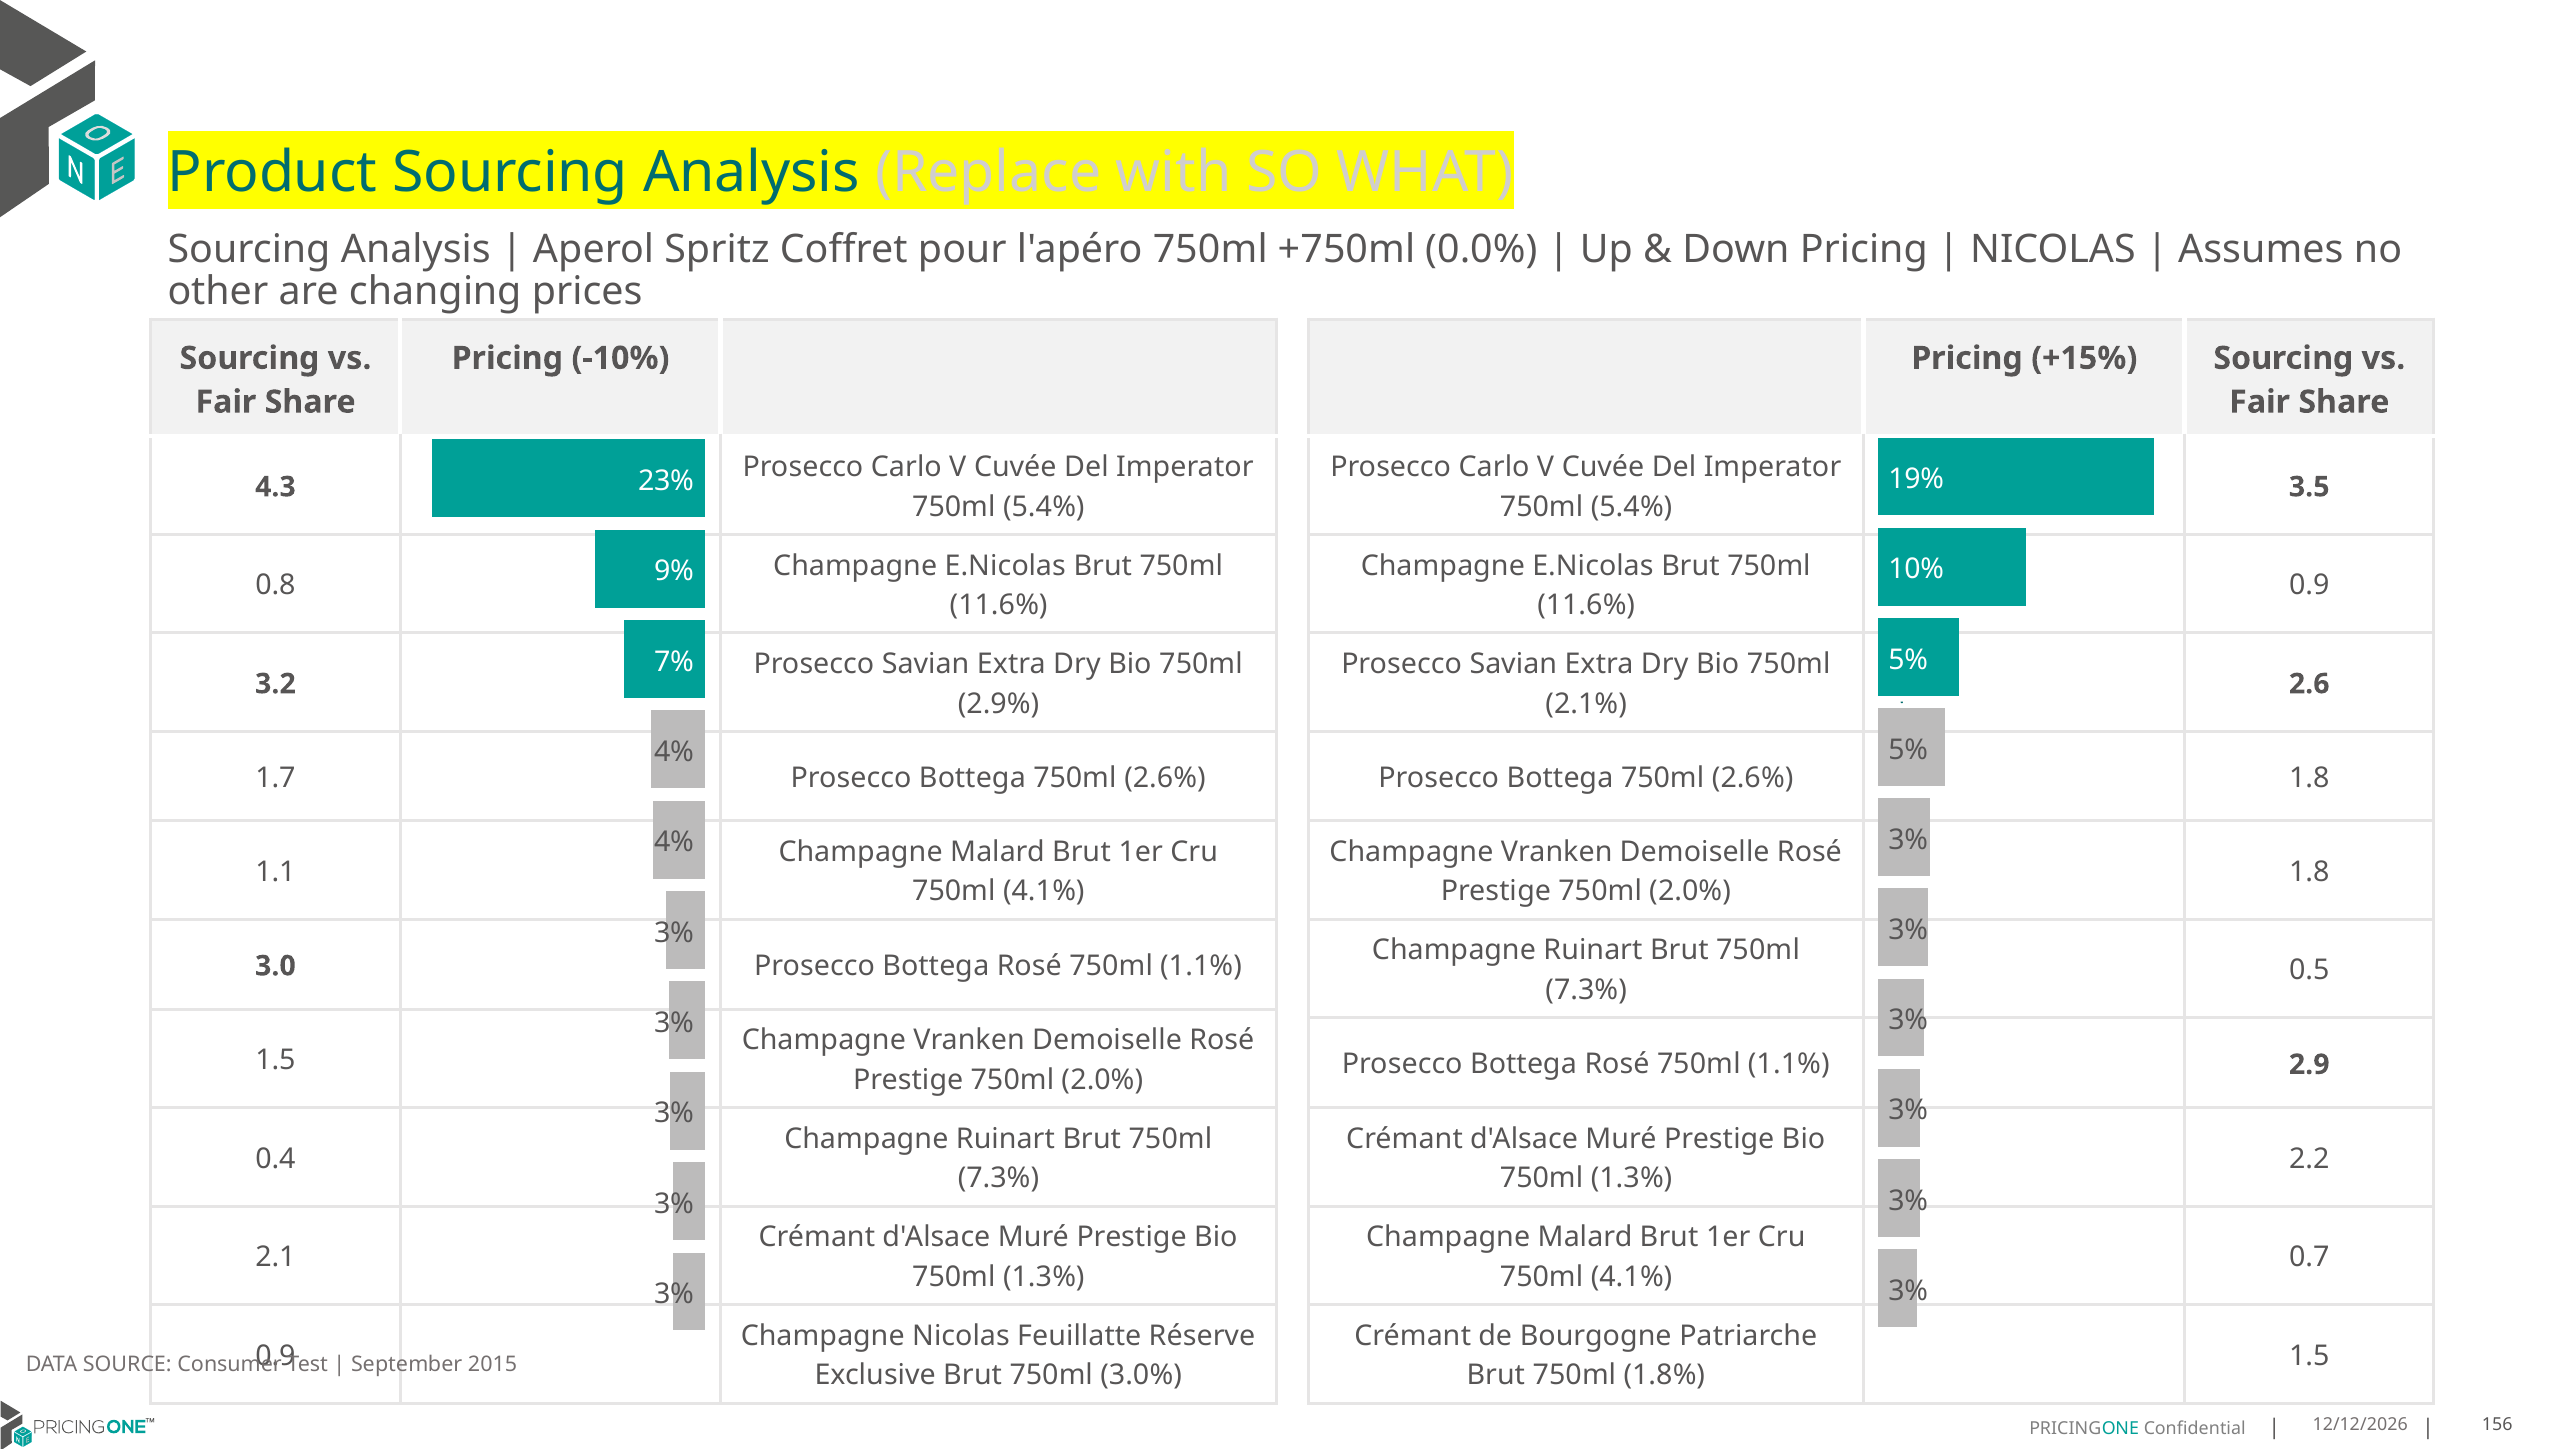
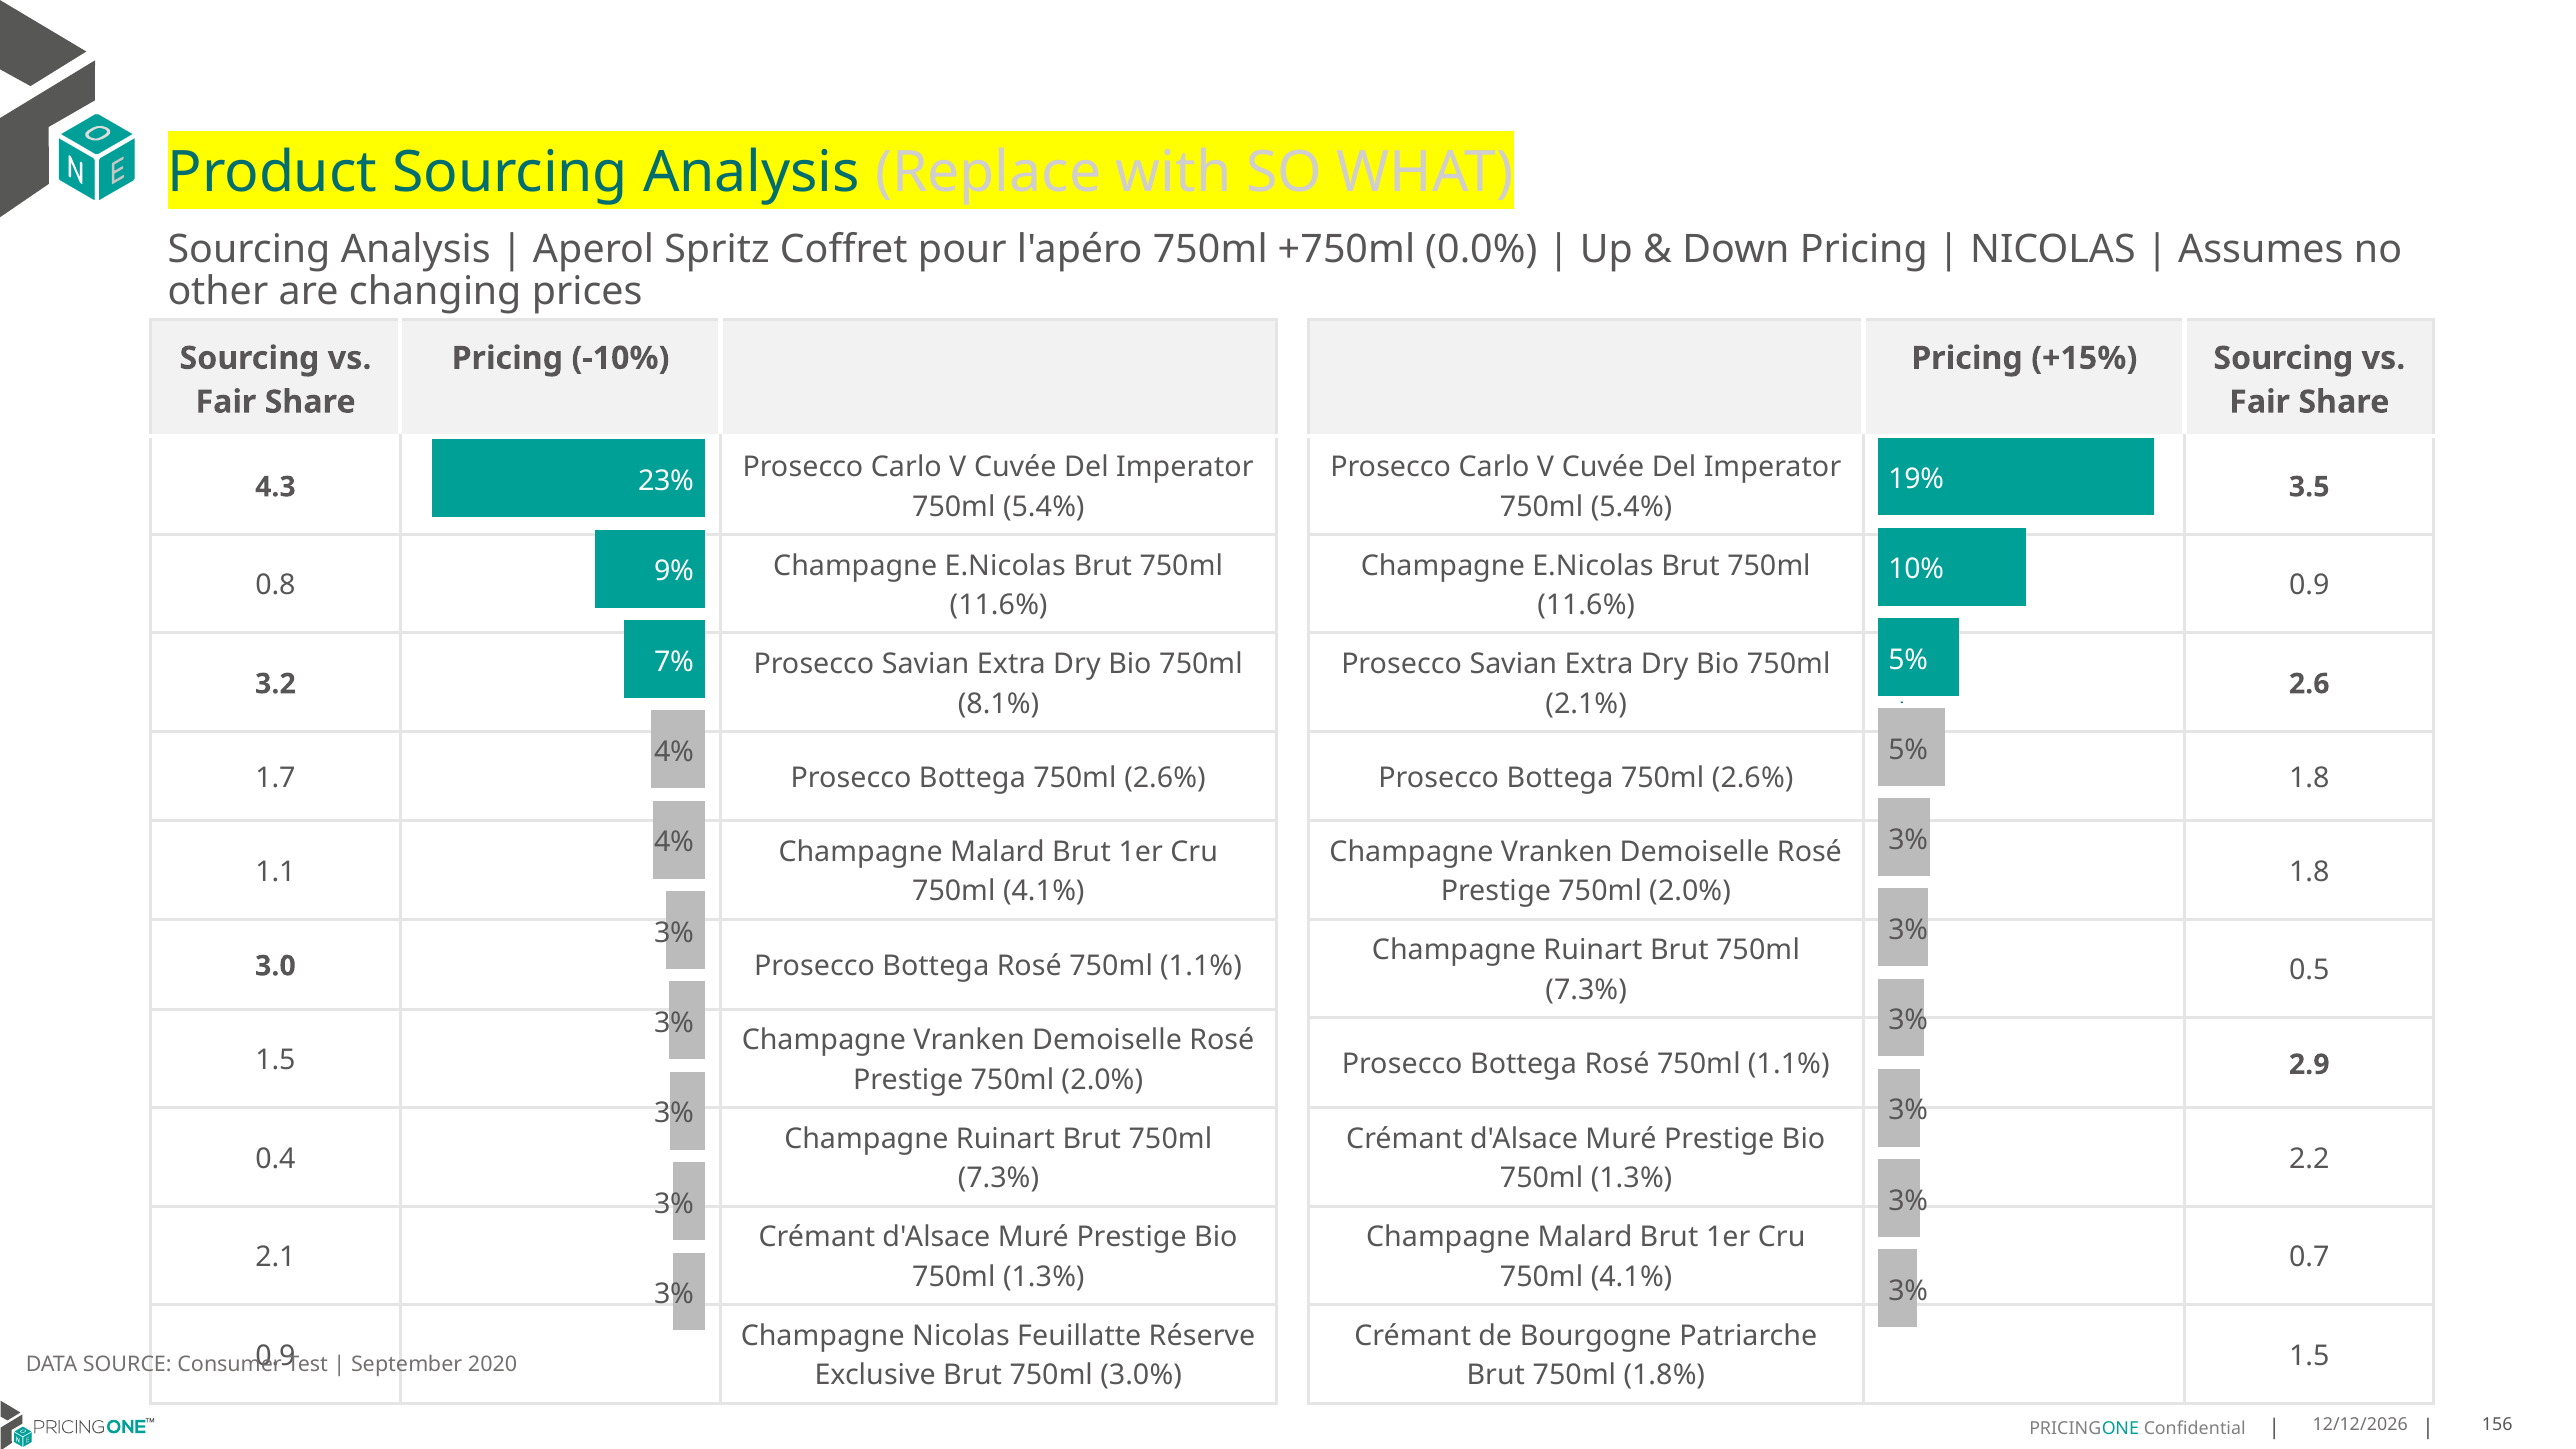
2.9%: 2.9% -> 8.1%
2015: 2015 -> 2020
